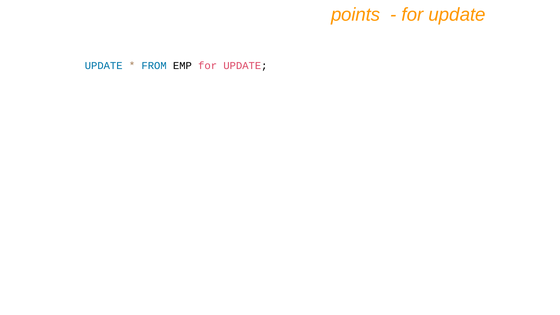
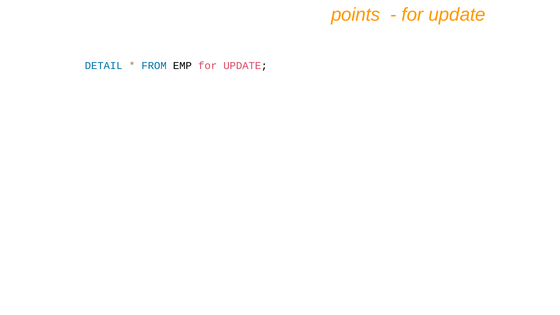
UPDATE at (104, 66): UPDATE -> DETAIL
